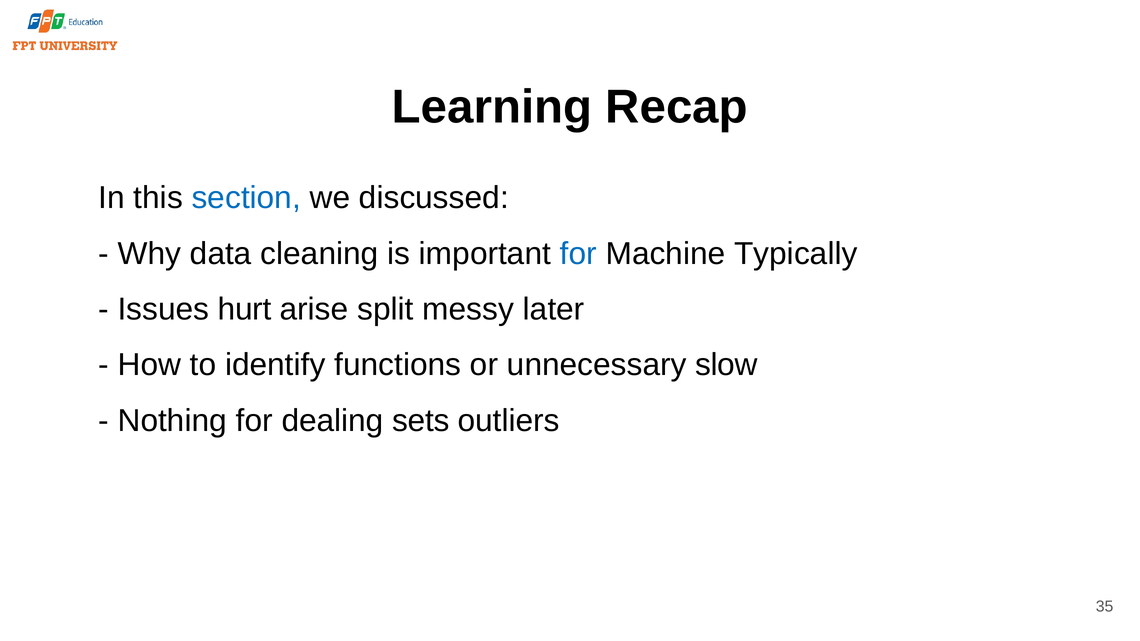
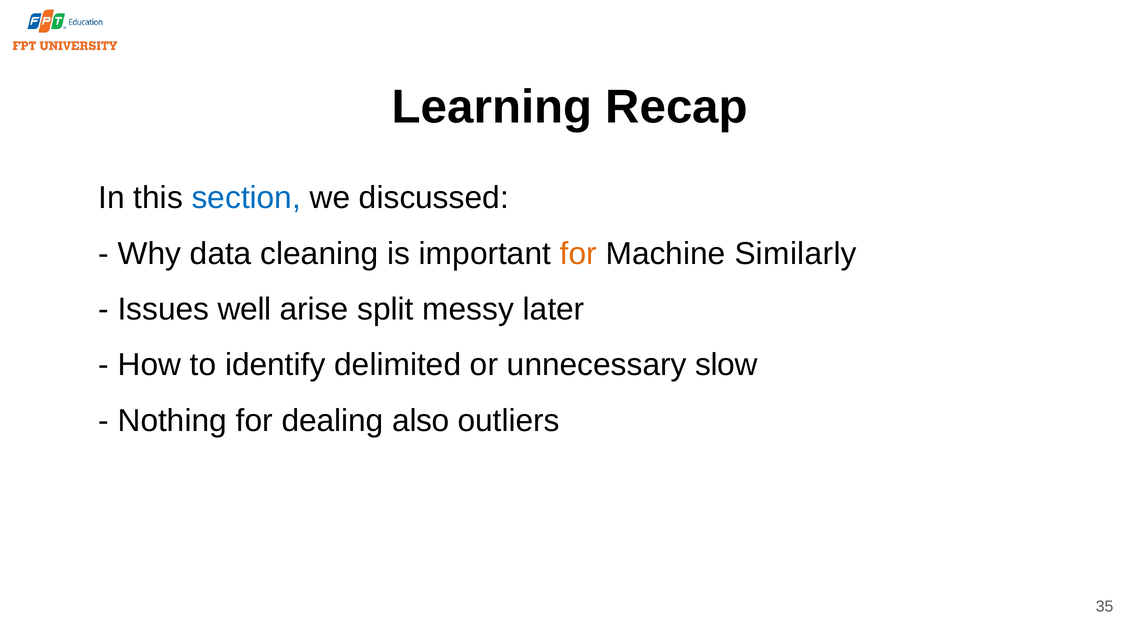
for at (578, 254) colour: blue -> orange
Typically: Typically -> Similarly
hurt: hurt -> well
functions: functions -> delimited
sets: sets -> also
